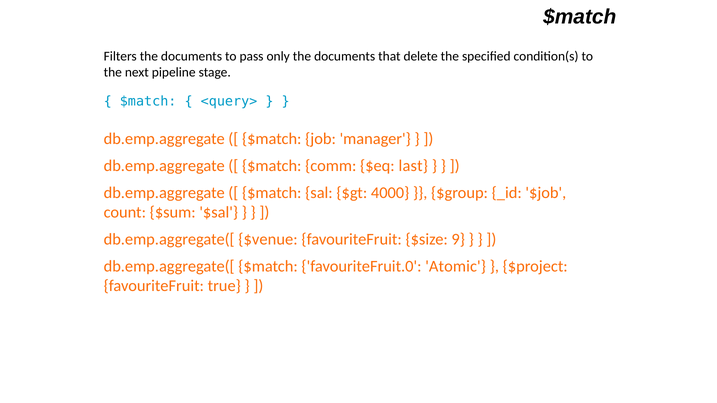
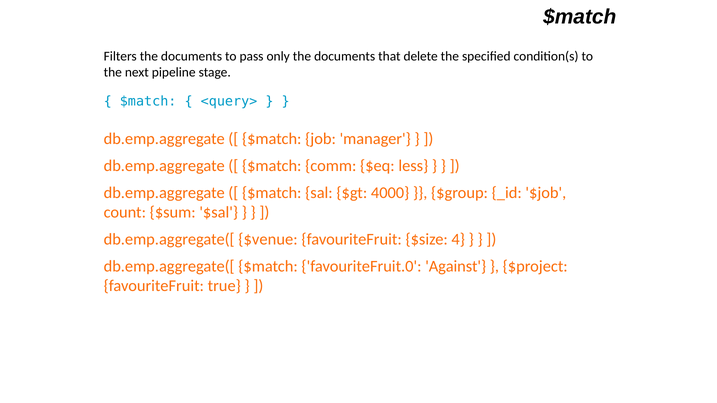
last: last -> less
9: 9 -> 4
Atomic: Atomic -> Against
